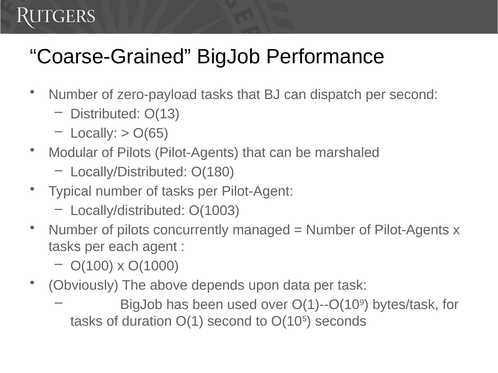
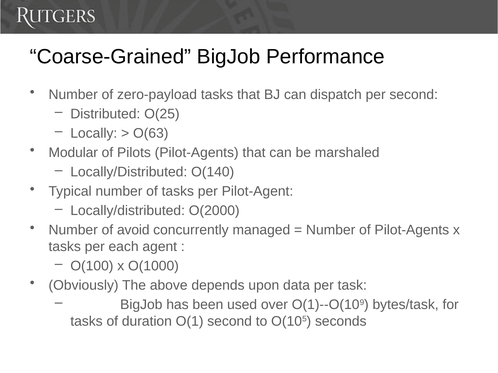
O(13: O(13 -> O(25
O(65: O(65 -> O(63
O(180: O(180 -> O(140
O(1003: O(1003 -> O(2000
Number of pilots: pilots -> avoid
